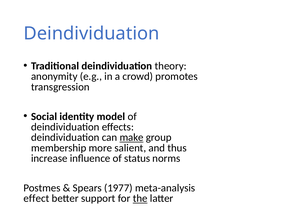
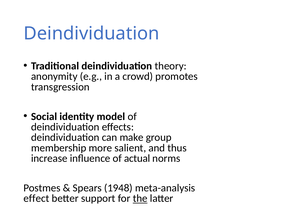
make underline: present -> none
status: status -> actual
1977: 1977 -> 1948
